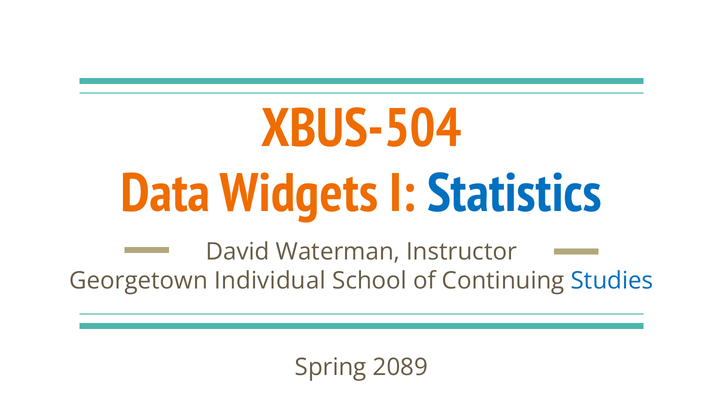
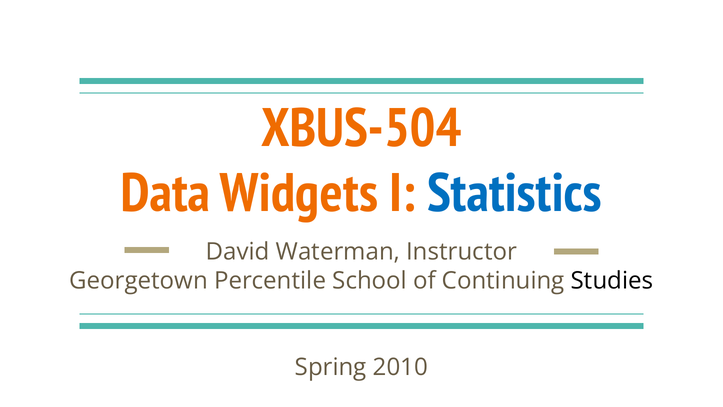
Individual: Individual -> Percentile
Studies colour: blue -> black
2089: 2089 -> 2010
